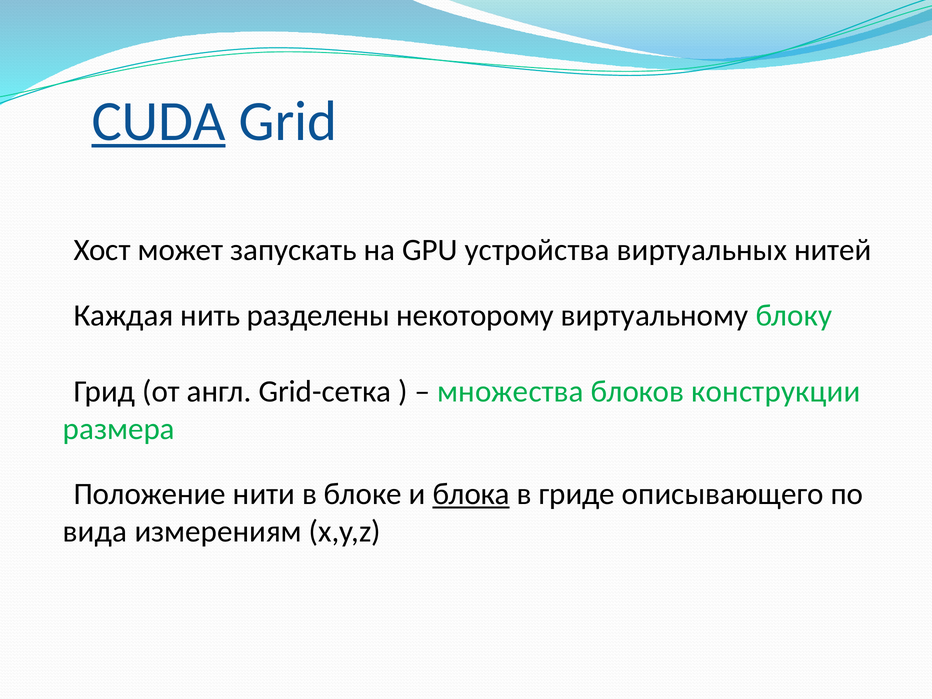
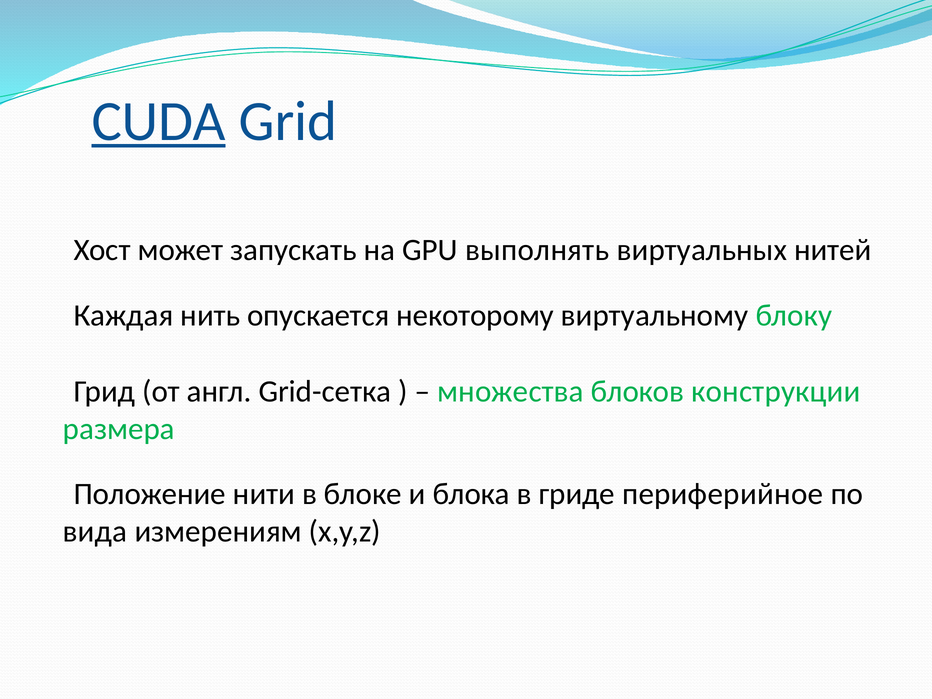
устройства: устройства -> выполнять
разделены: разделены -> опускается
блока underline: present -> none
описывающего: описывающего -> периферийное
